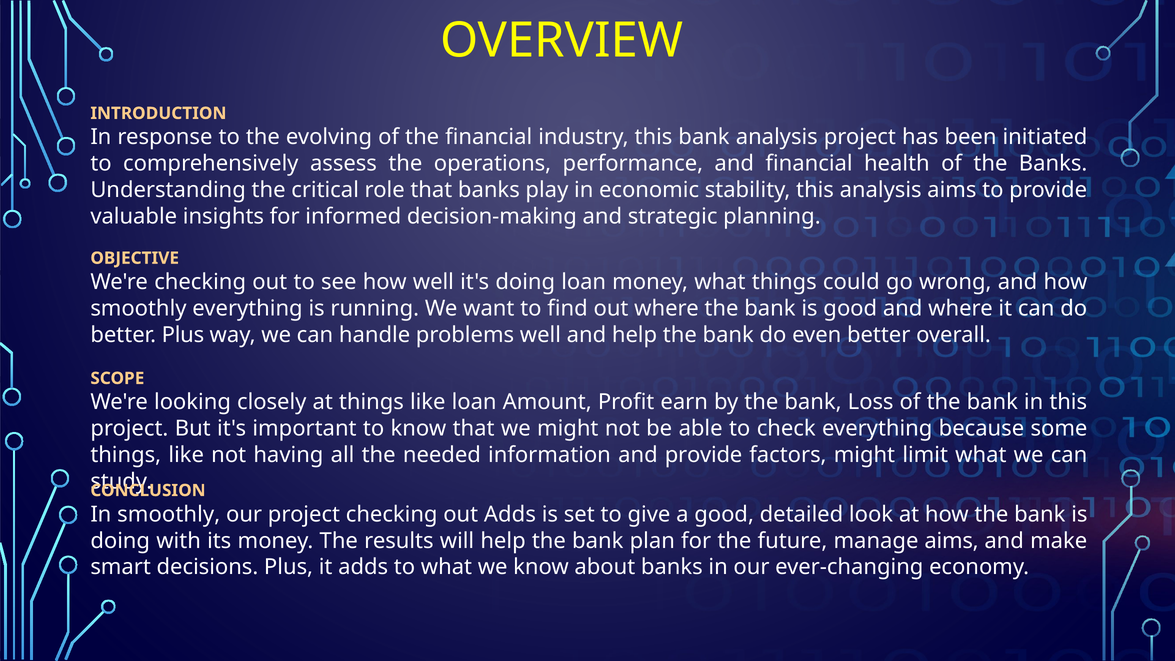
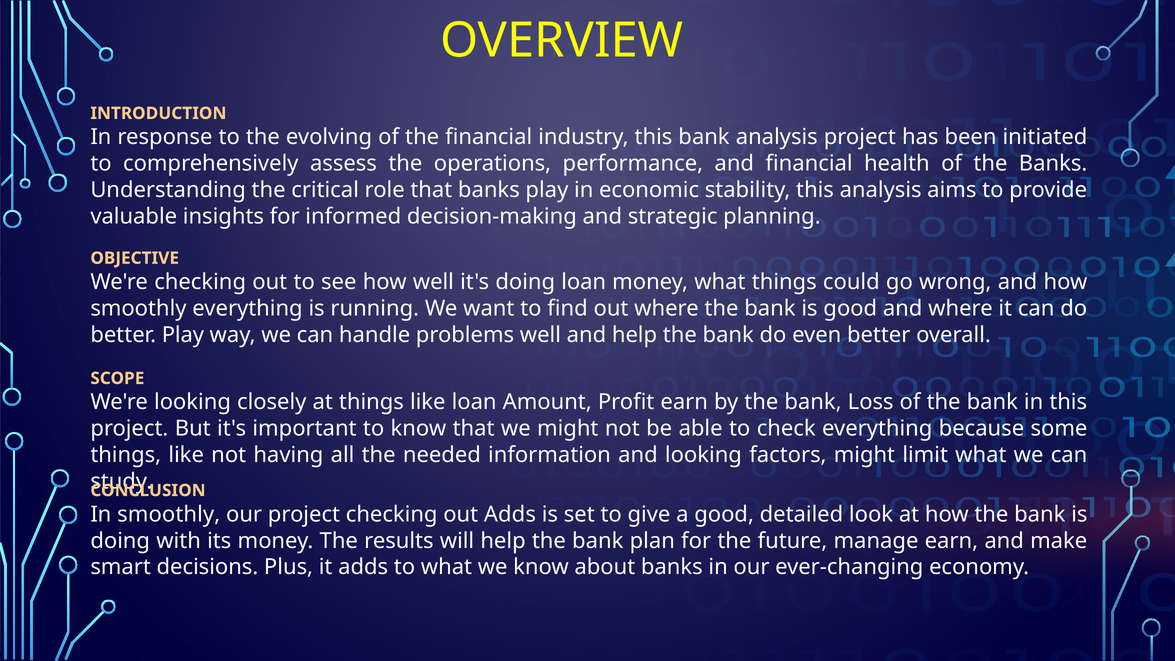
better Plus: Plus -> Play
and provide: provide -> looking
manage aims: aims -> earn
